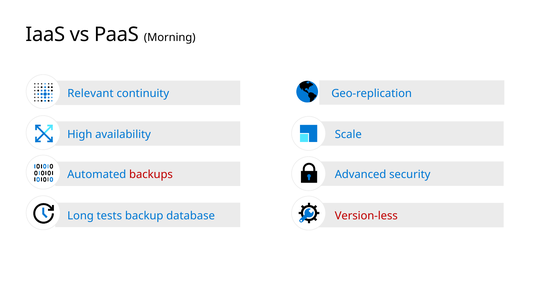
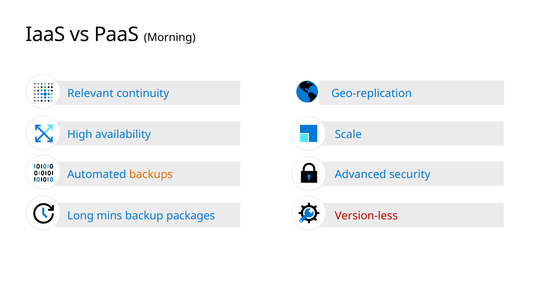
backups colour: red -> orange
tests: tests -> mins
database: database -> packages
